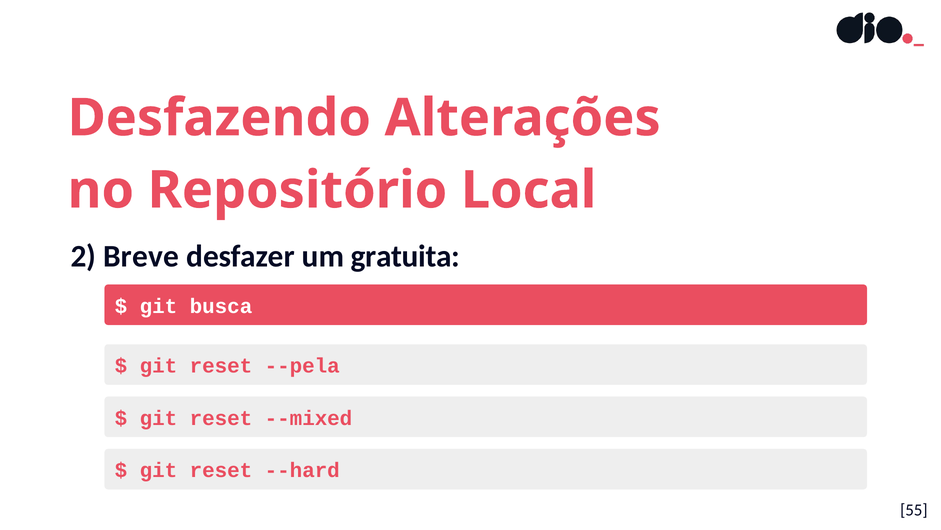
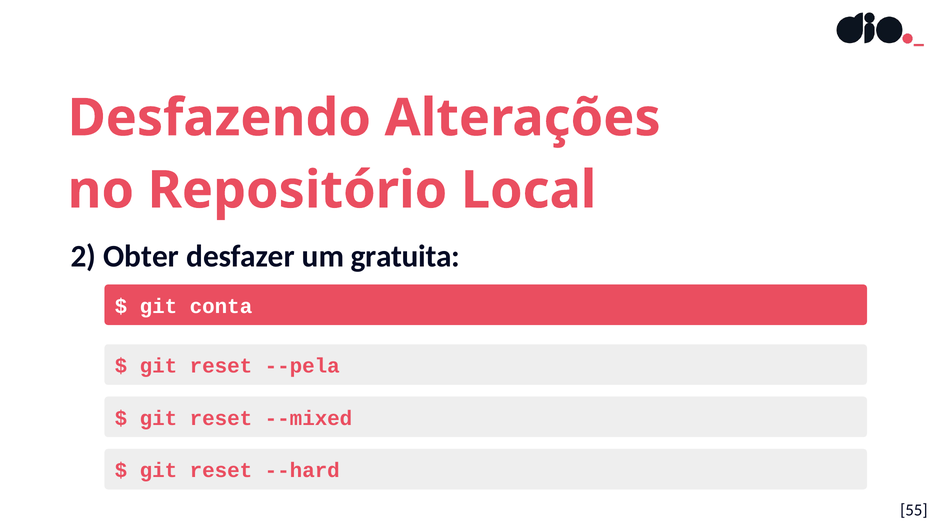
Breve: Breve -> Obter
busca: busca -> conta
